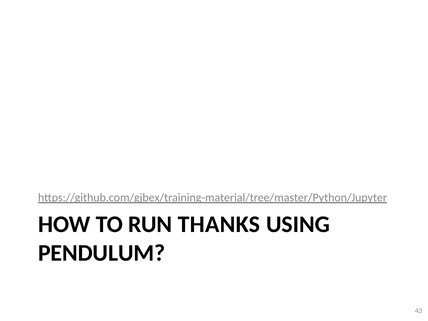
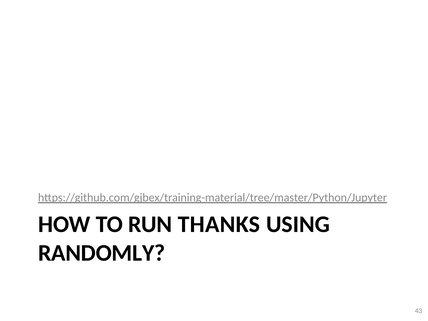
PENDULUM: PENDULUM -> RANDOMLY
